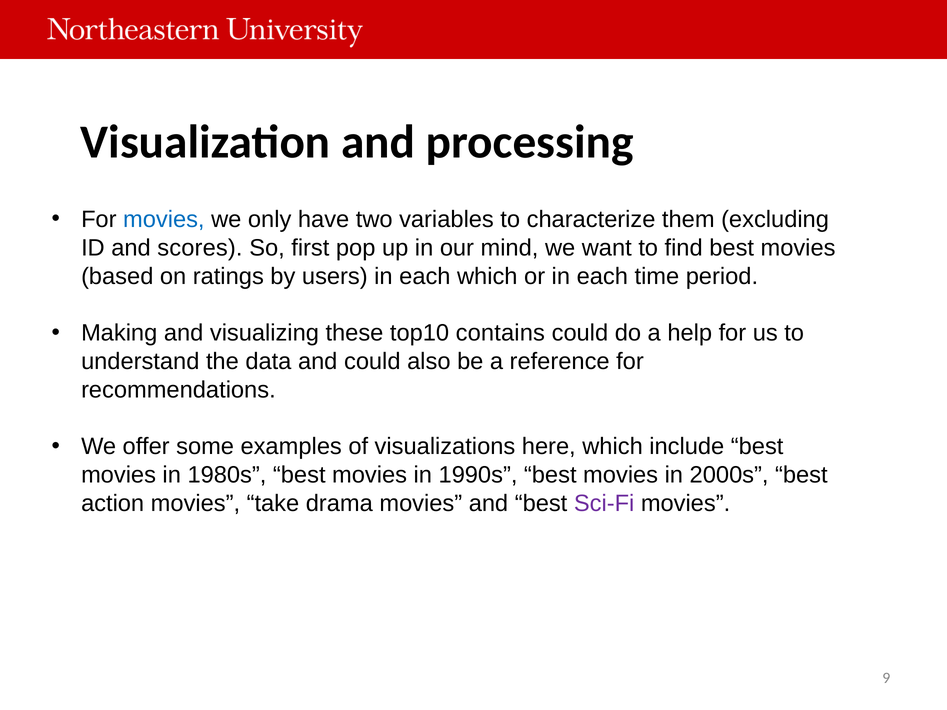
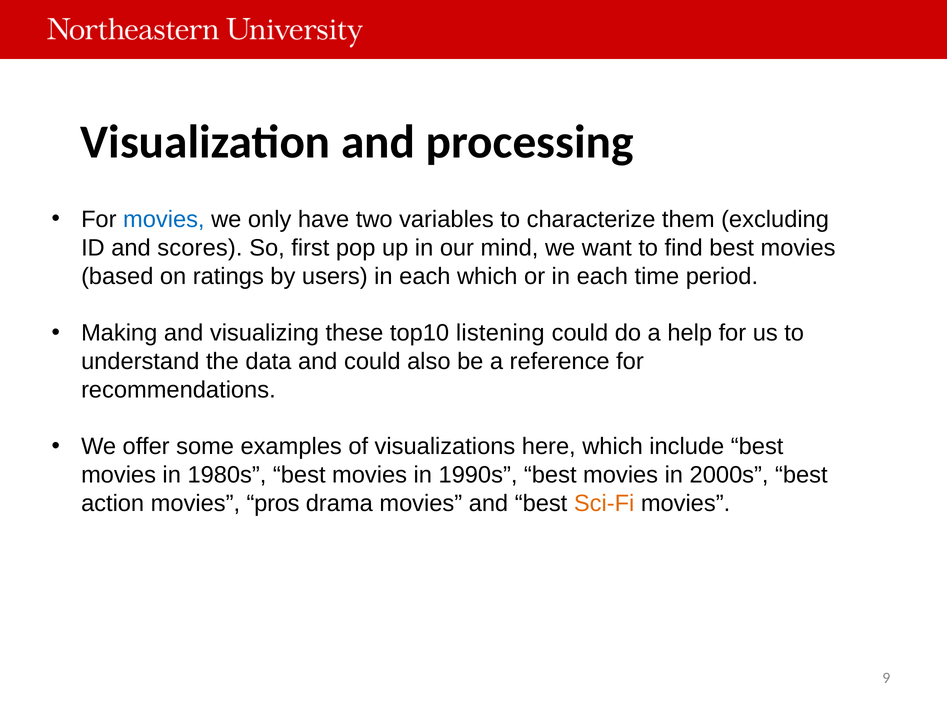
contains: contains -> listening
take: take -> pros
Sci-Fi colour: purple -> orange
